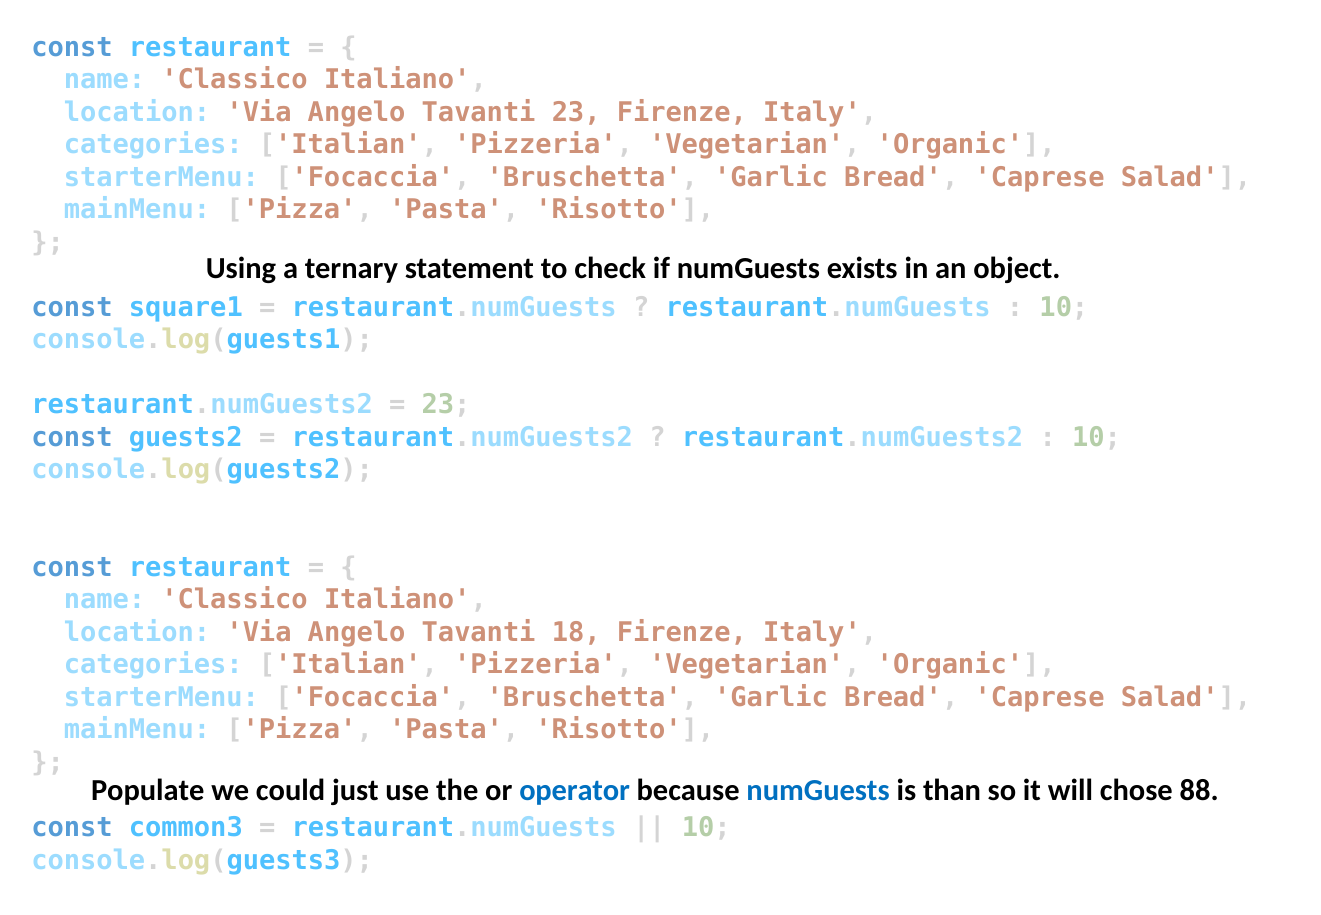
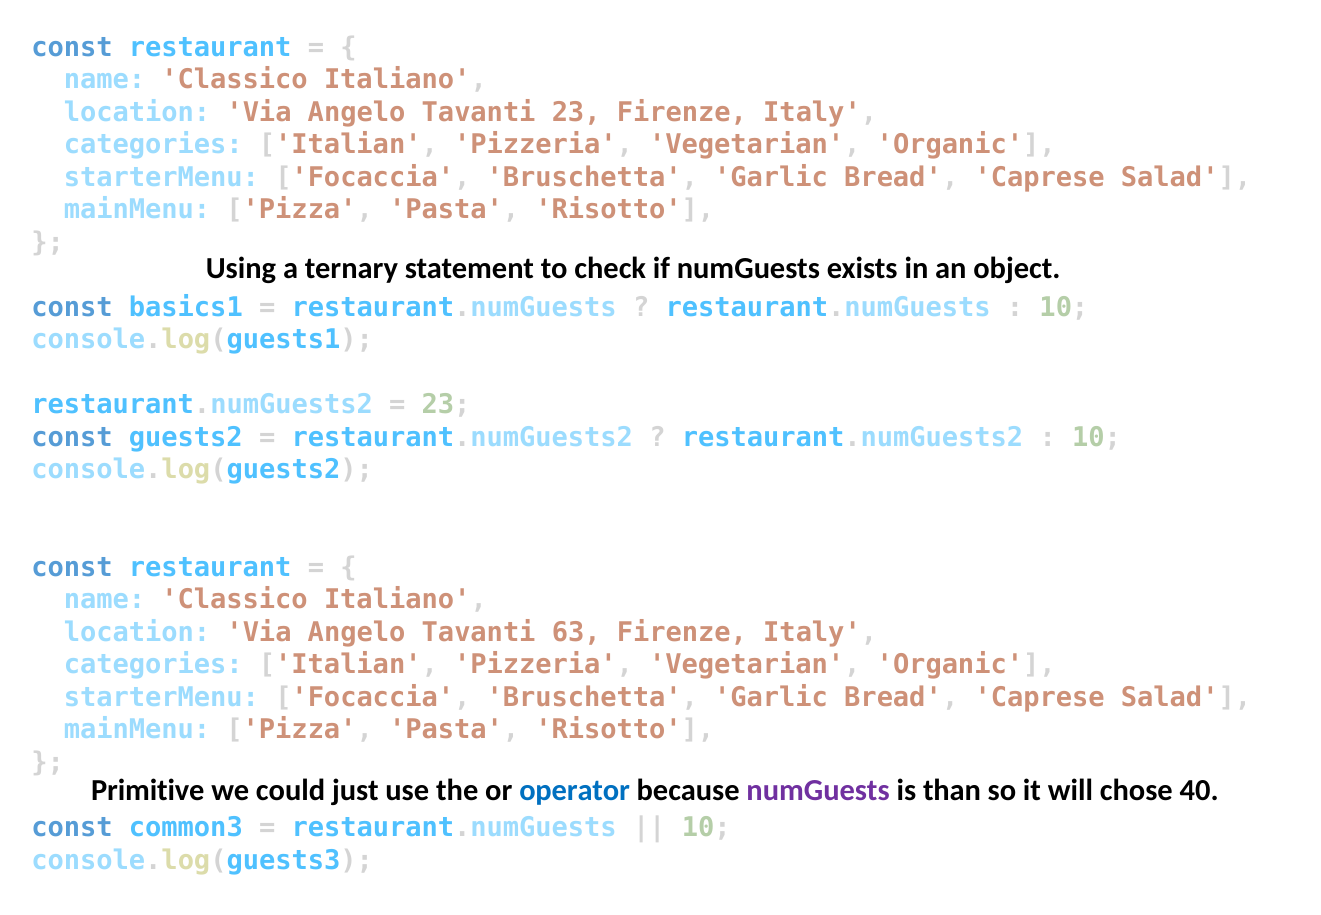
square1: square1 -> basics1
18: 18 -> 63
Populate: Populate -> Primitive
numGuests at (818, 790) colour: blue -> purple
88: 88 -> 40
